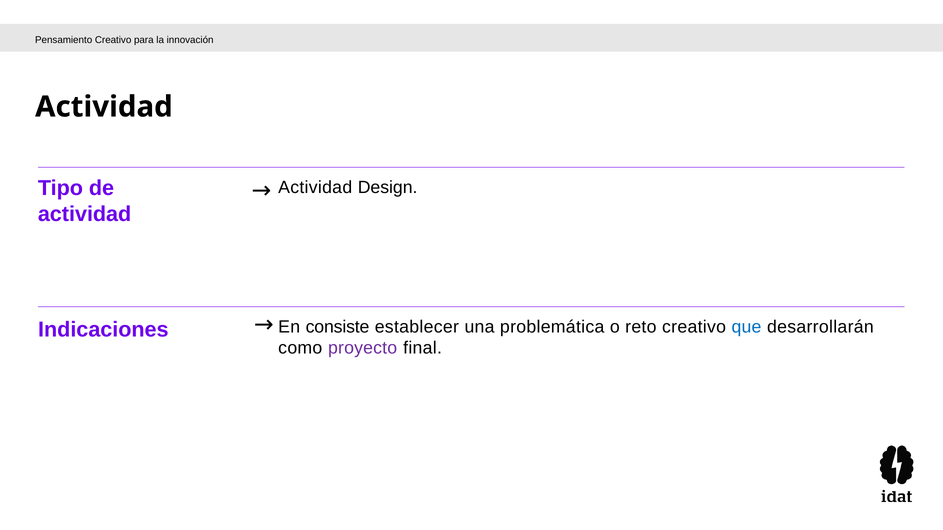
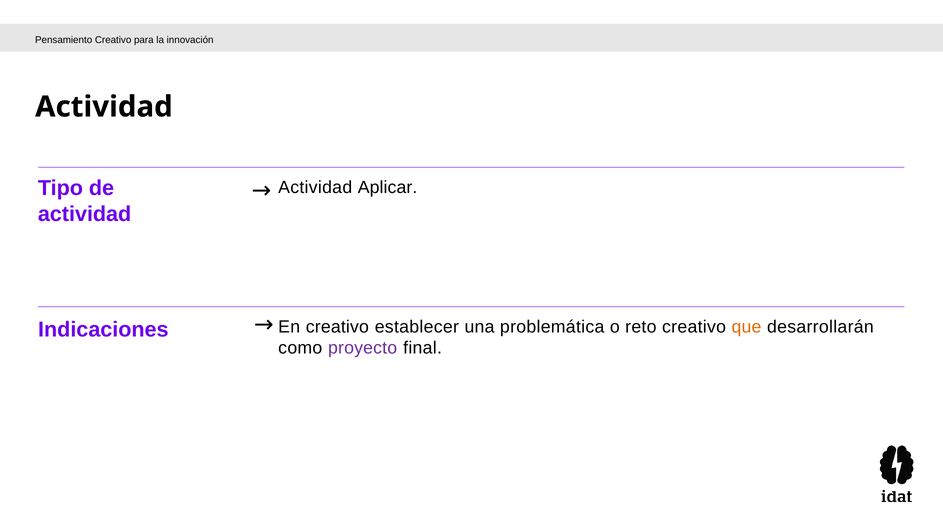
Design: Design -> Aplicar
En consiste: consiste -> creativo
que colour: blue -> orange
